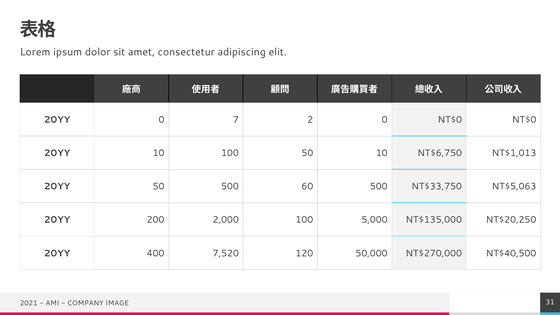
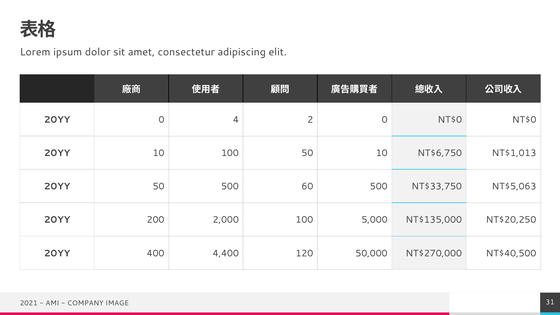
7: 7 -> 4
7,520: 7,520 -> 4,400
